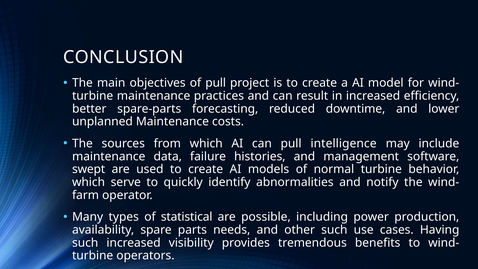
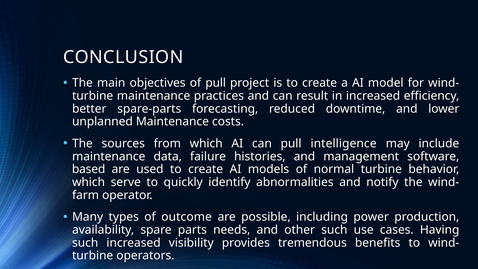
swept: swept -> based
statistical: statistical -> outcome
